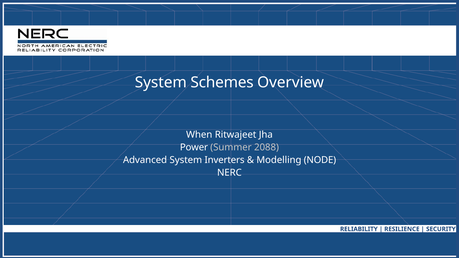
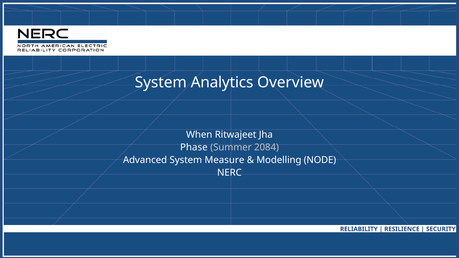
Schemes: Schemes -> Analytics
Power: Power -> Phase
2088: 2088 -> 2084
Inverters: Inverters -> Measure
